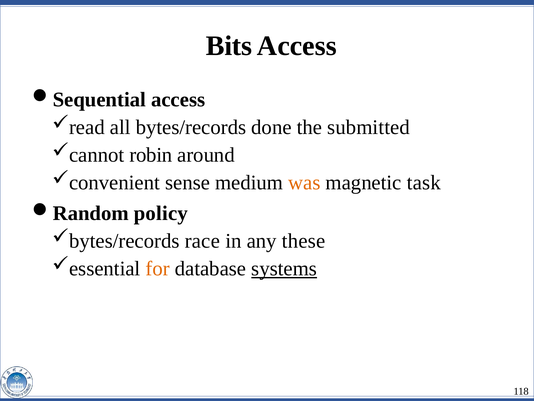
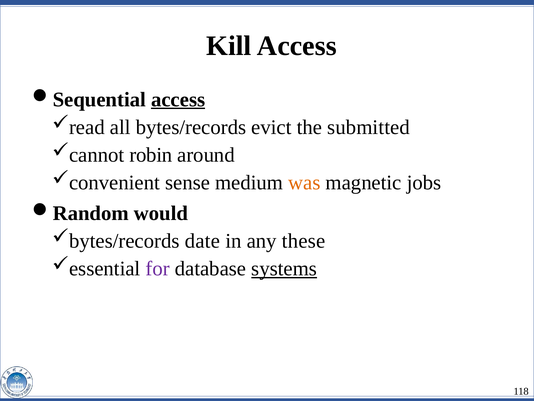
Bits: Bits -> Kill
access at (178, 99) underline: none -> present
done: done -> evict
task: task -> jobs
policy: policy -> would
race: race -> date
for colour: orange -> purple
